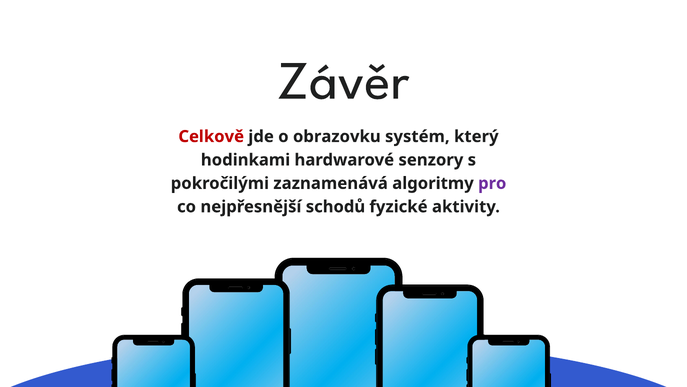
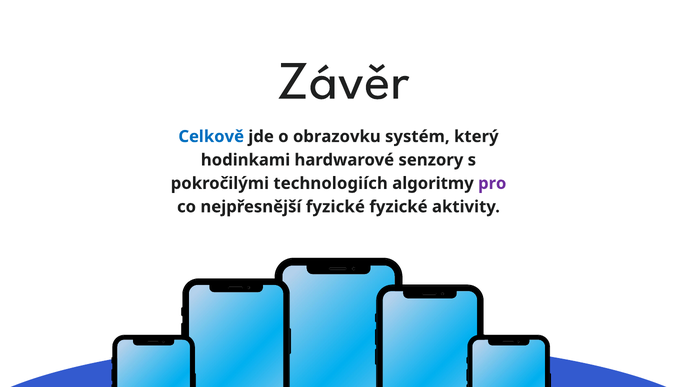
Celkově colour: red -> blue
zaznamenává: zaznamenává -> technologiích
nejpřesnější schodů: schodů -> fyzické
